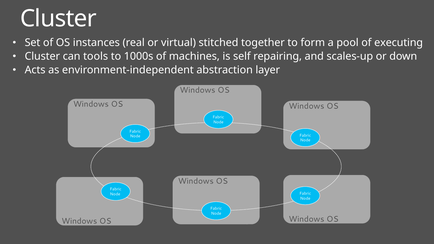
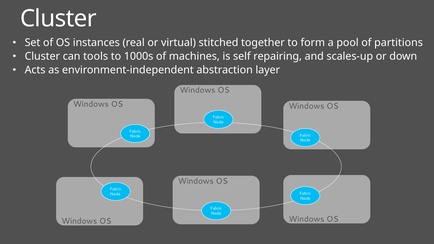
executing: executing -> partitions
